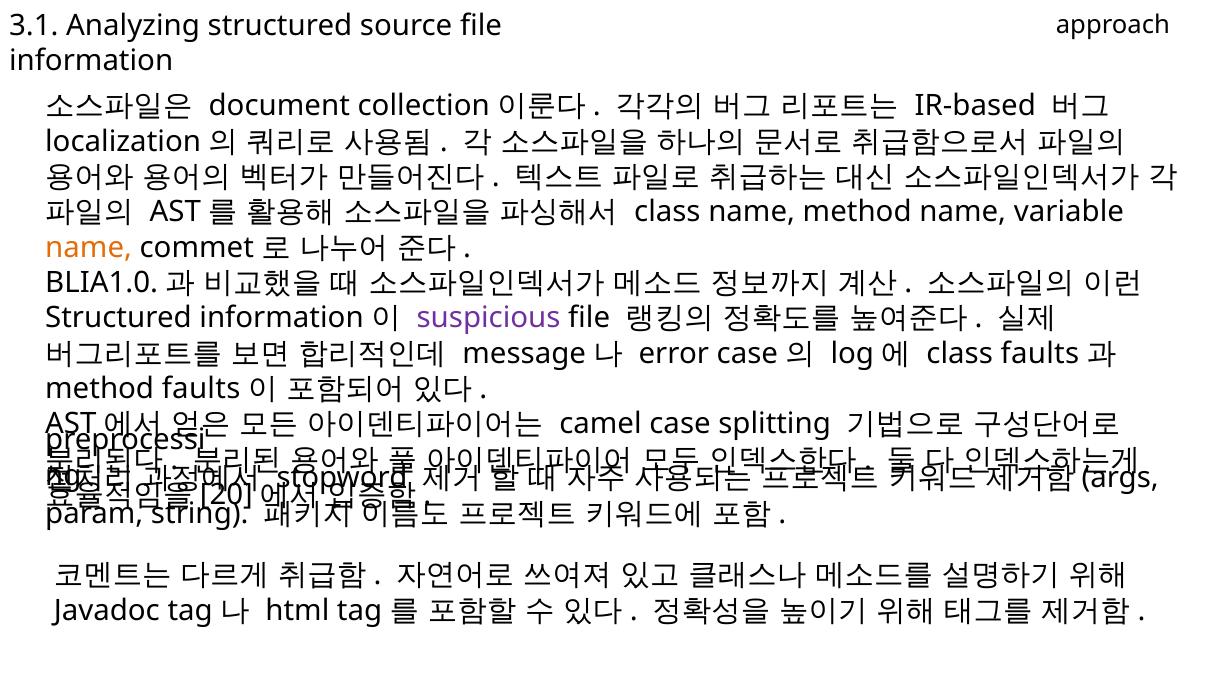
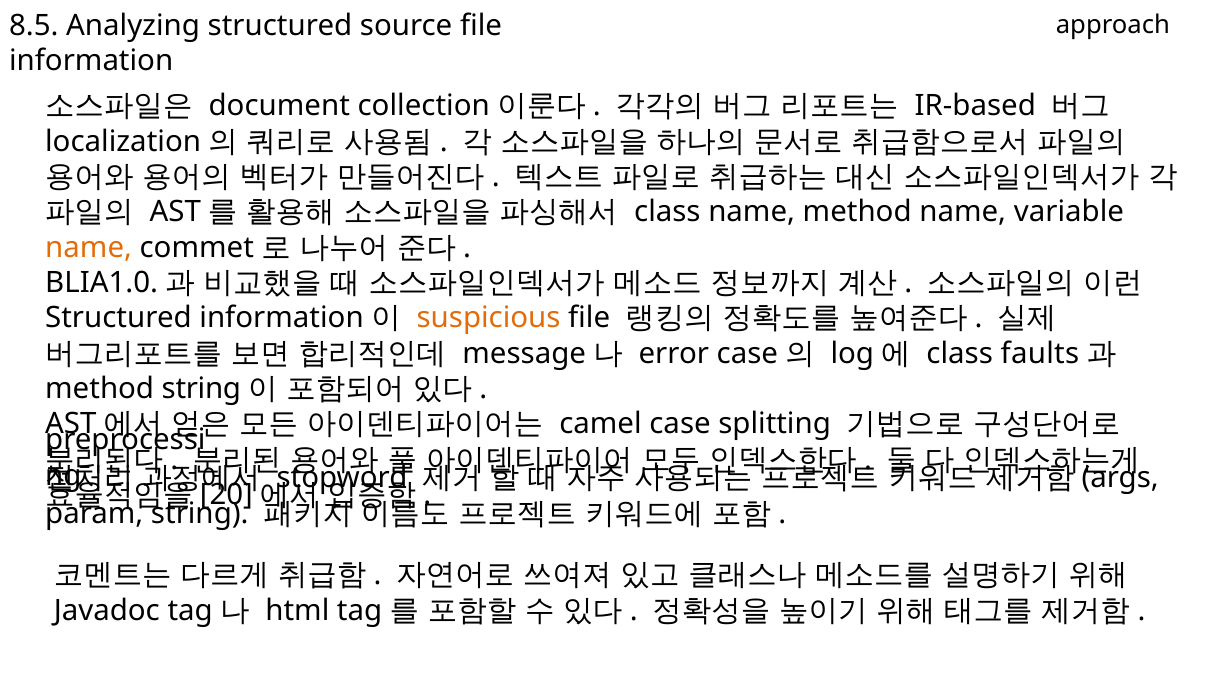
3.1: 3.1 -> 8.5
suspicious colour: purple -> orange
method faults: faults -> string
